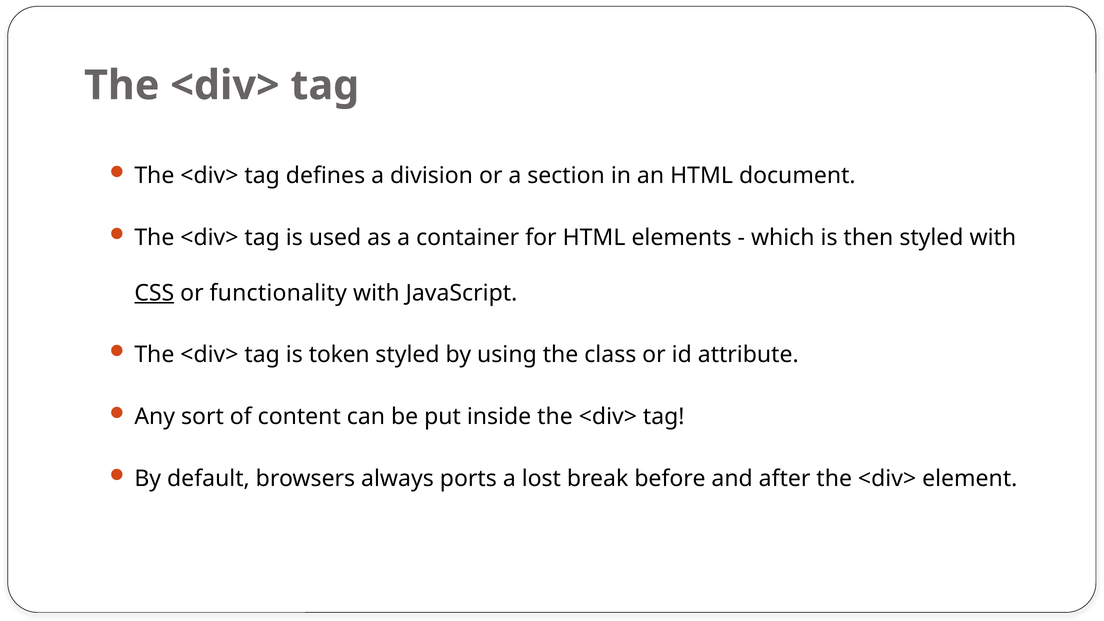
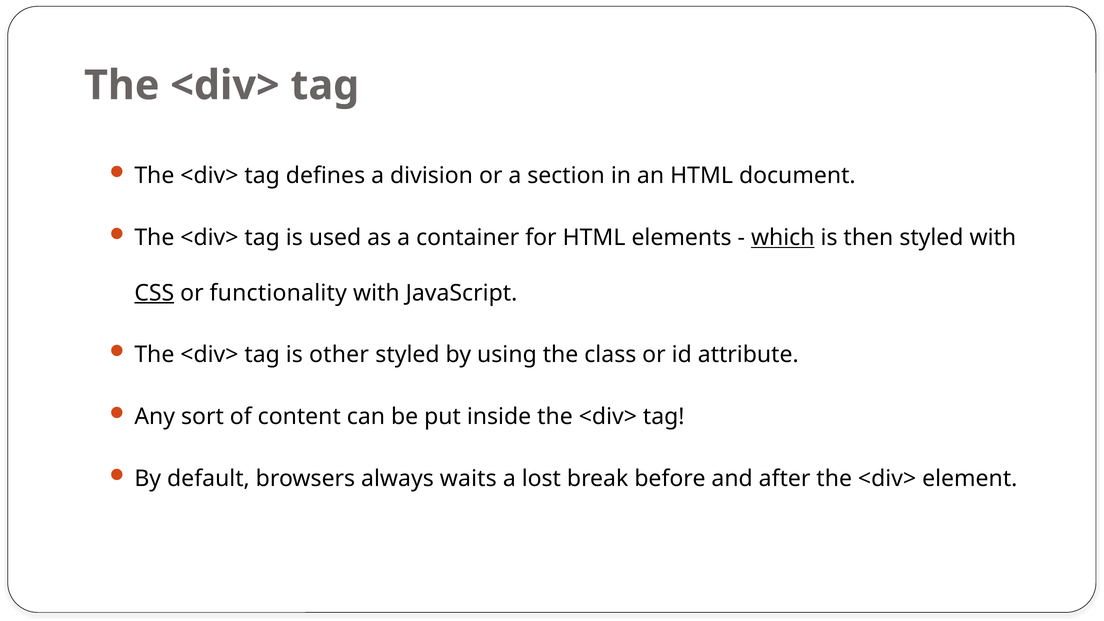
which underline: none -> present
token: token -> other
ports: ports -> waits
